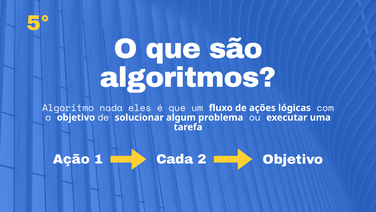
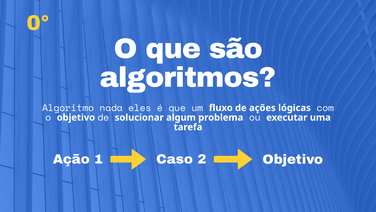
5°: 5° -> 0°
Cada: Cada -> Caso
